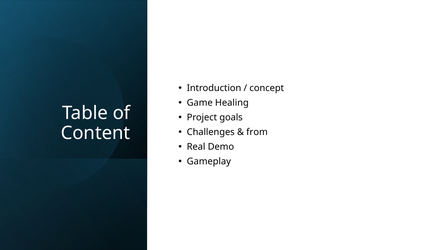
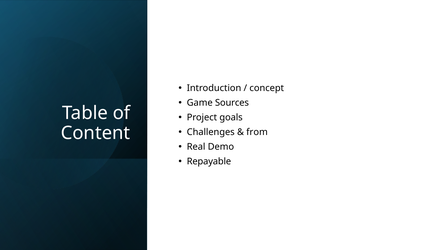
Healing: Healing -> Sources
Gameplay: Gameplay -> Repayable
